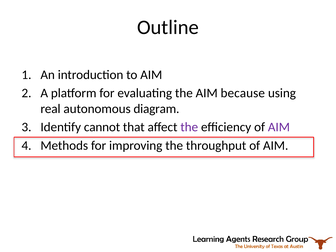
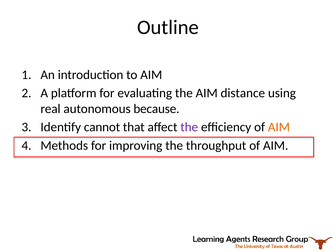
because: because -> distance
diagram: diagram -> because
AIM at (279, 127) colour: purple -> orange
